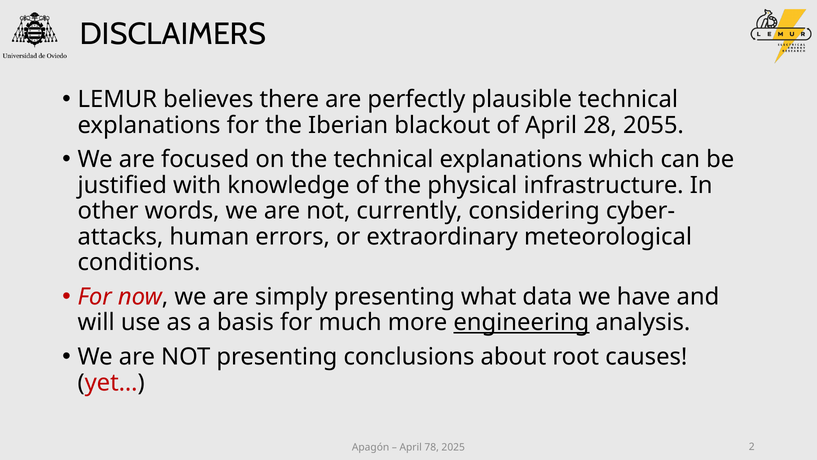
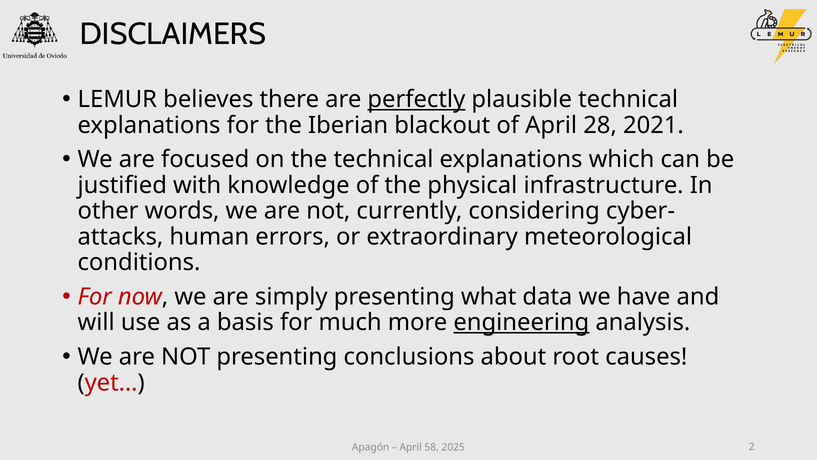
perfectly underline: none -> present
2055: 2055 -> 2021
78: 78 -> 58
